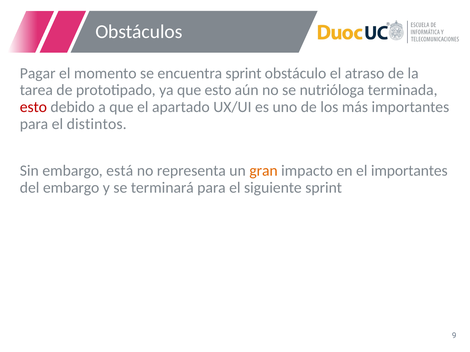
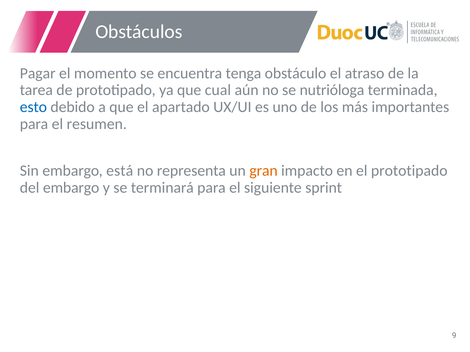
encuentra sprint: sprint -> tenga
que esto: esto -> cual
esto at (33, 107) colour: red -> blue
distintos: distintos -> resumen
el importantes: importantes -> prototipado
